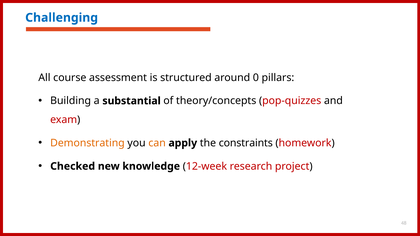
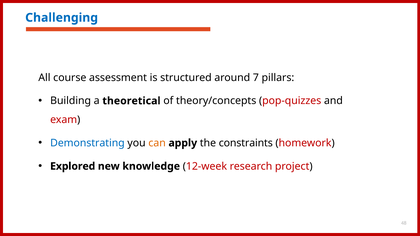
0: 0 -> 7
substantial: substantial -> theoretical
Demonstrating colour: orange -> blue
Checked: Checked -> Explored
